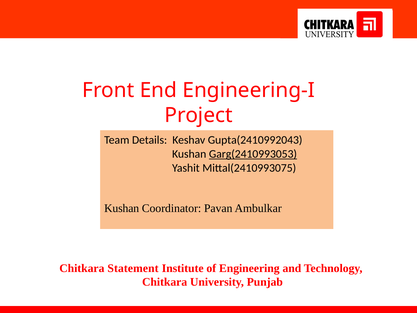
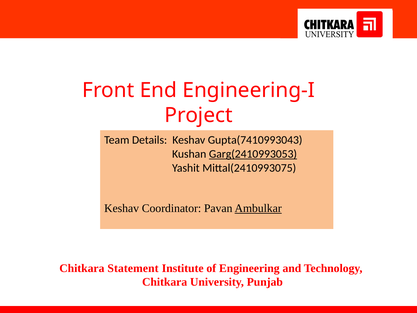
Gupta(2410992043: Gupta(2410992043 -> Gupta(7410993043
Kushan at (122, 208): Kushan -> Keshav
Ambulkar underline: none -> present
